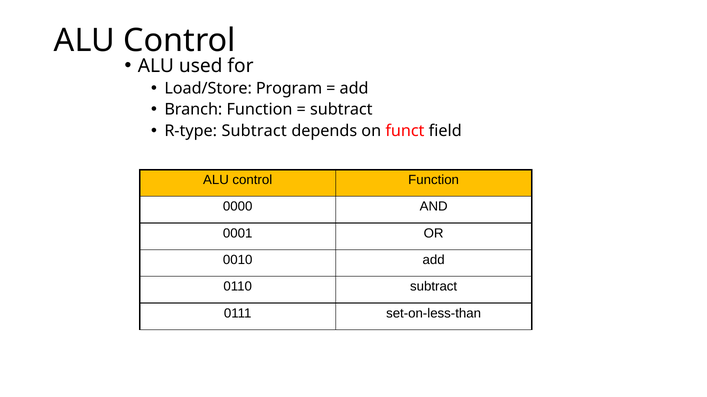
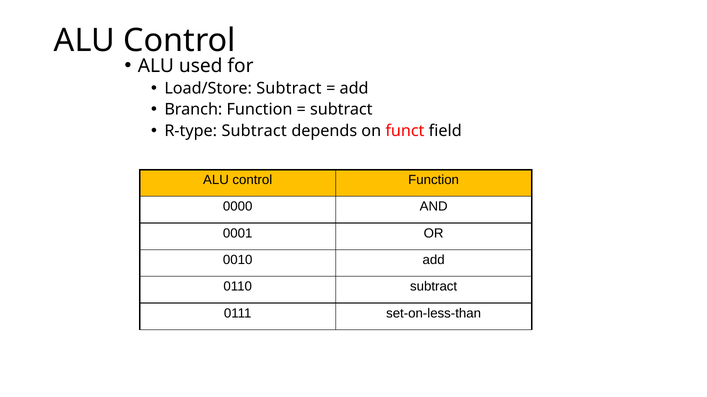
Load/Store Program: Program -> Subtract
